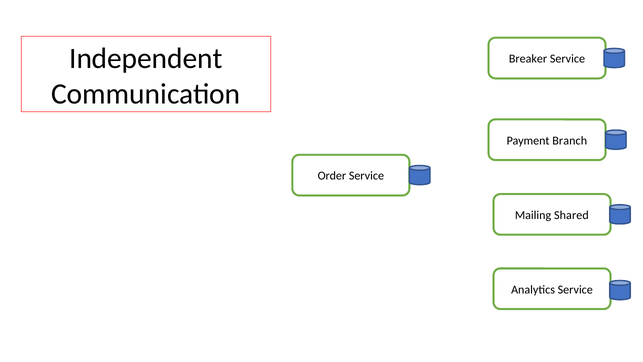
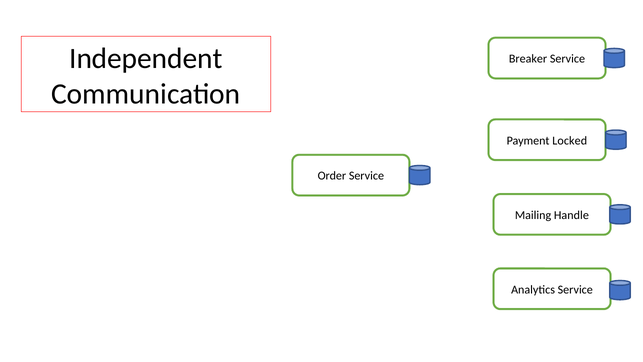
Branch: Branch -> Locked
Shared: Shared -> Handle
